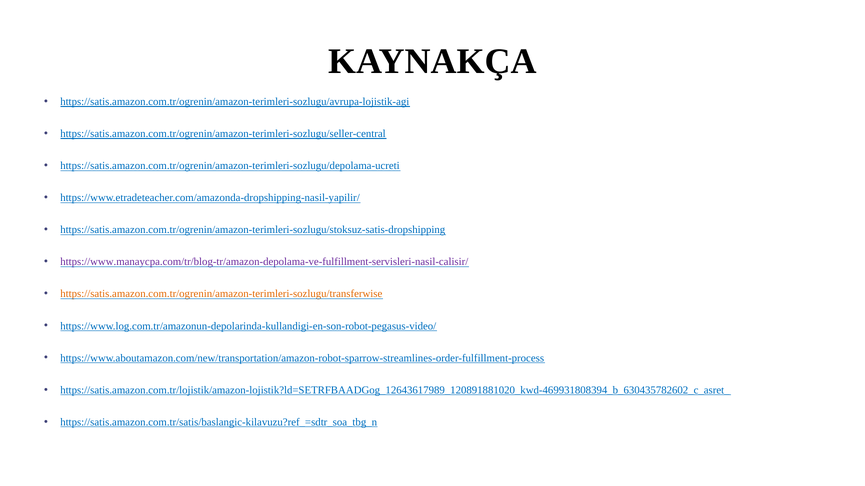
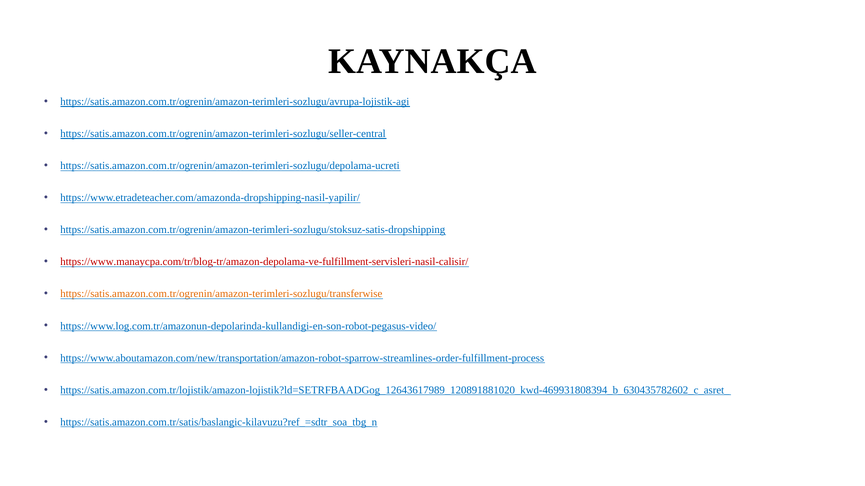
https://www.manaycpa.com/tr/blog-tr/amazon-depolama-ve-fulfillment-servisleri-nasil-calisir/ colour: purple -> red
